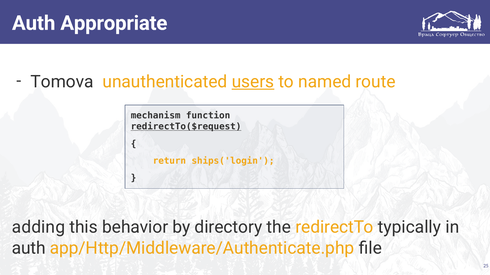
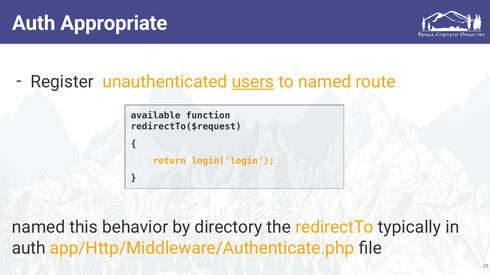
Tomova: Tomova -> Register
mechanism: mechanism -> available
redirectTo($request underline: present -> none
ships('login: ships('login -> login('login
adding at (39, 228): adding -> named
